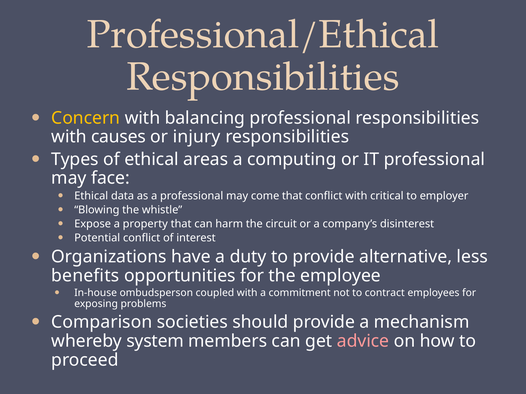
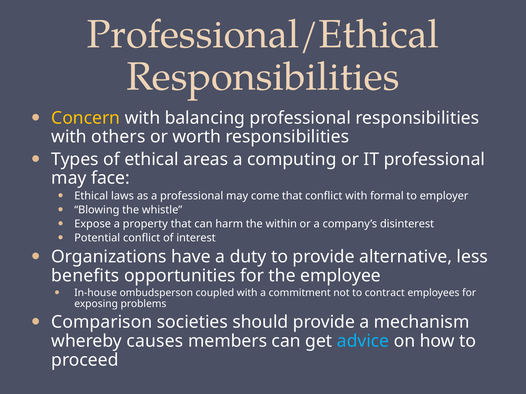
causes: causes -> others
injury: injury -> worth
data: data -> laws
critical: critical -> formal
circuit: circuit -> within
system: system -> causes
advice colour: pink -> light blue
